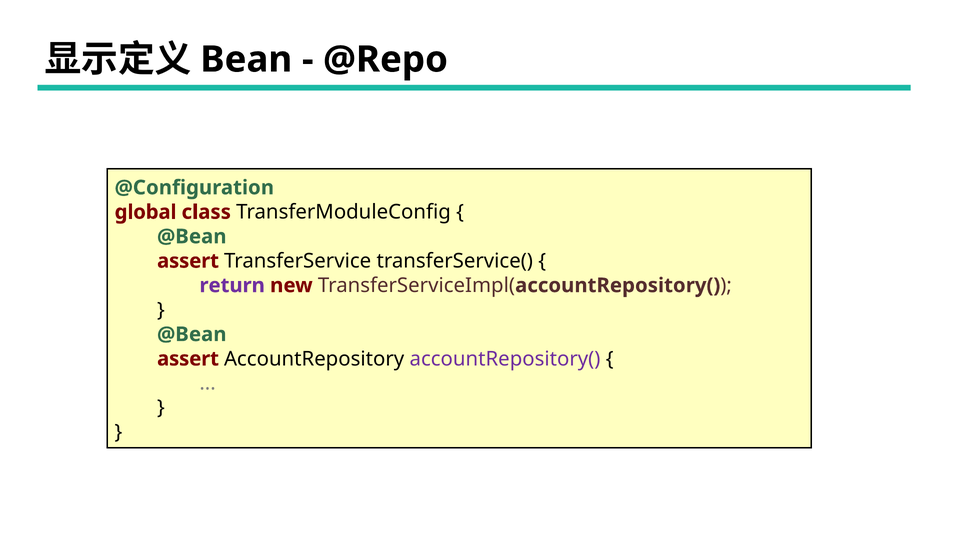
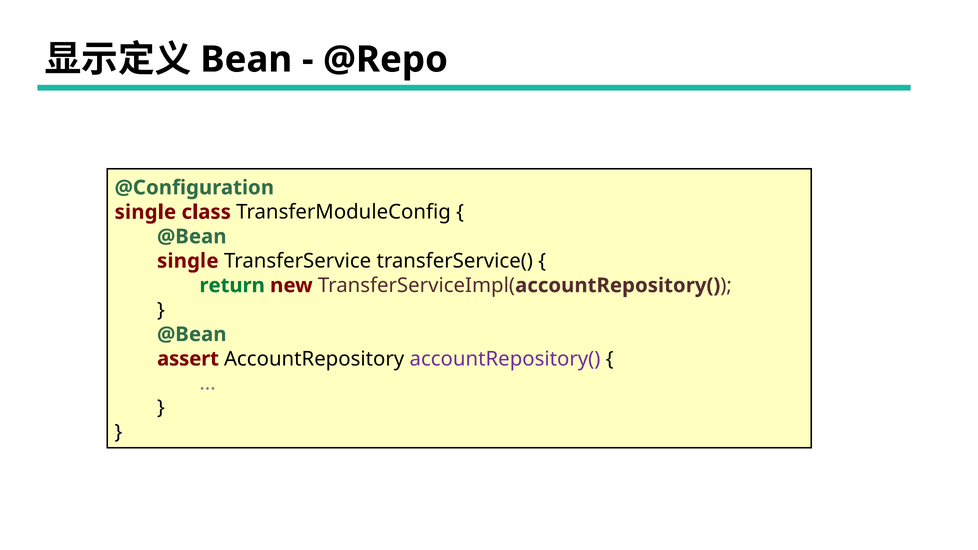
global at (146, 212): global -> single
assert at (188, 261): assert -> single
return colour: purple -> green
